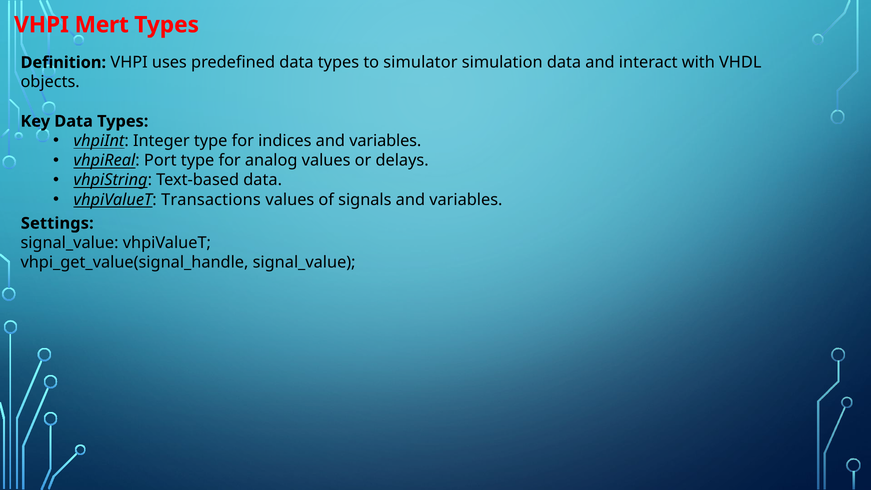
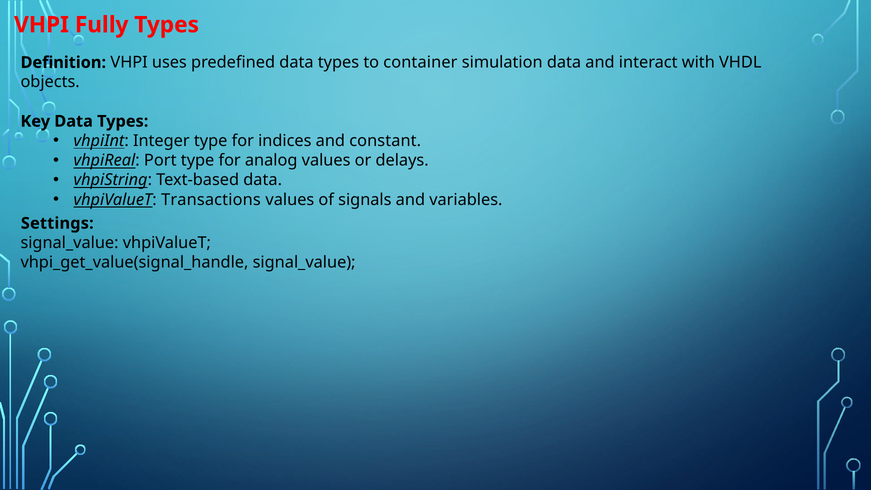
Mert: Mert -> Fully
simulator: simulator -> container
indices and variables: variables -> constant
